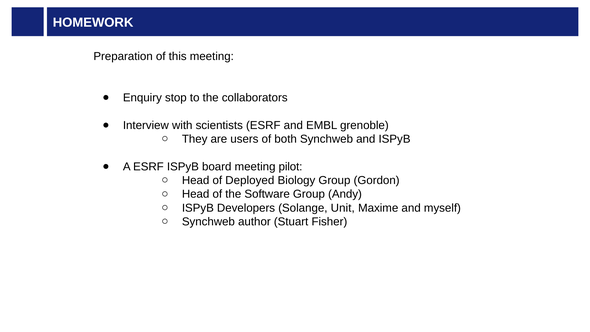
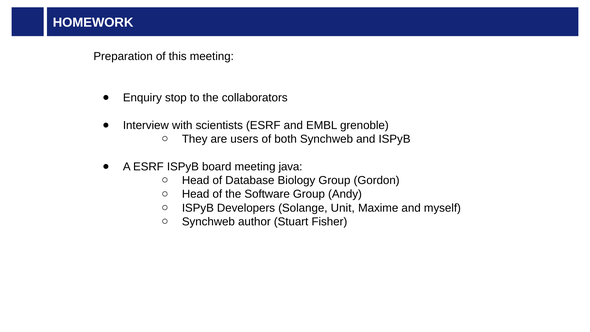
pilot: pilot -> java
Deployed: Deployed -> Database
